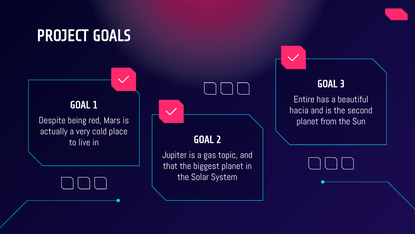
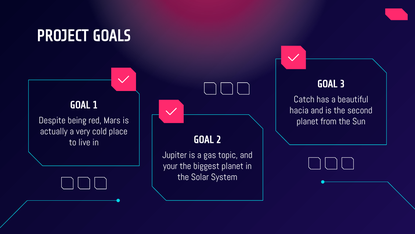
Entire: Entire -> Catch
that: that -> your
